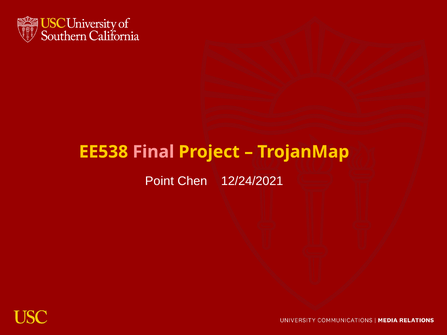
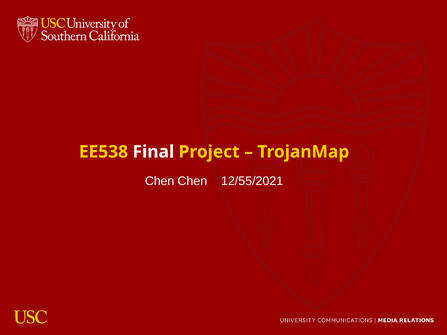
Final colour: pink -> white
Point at (159, 181): Point -> Chen
12/24/2021: 12/24/2021 -> 12/55/2021
